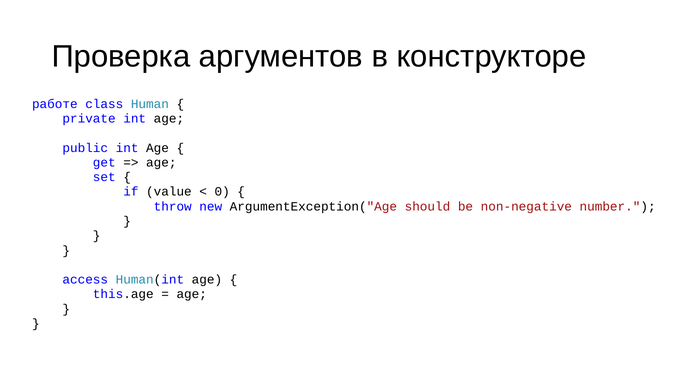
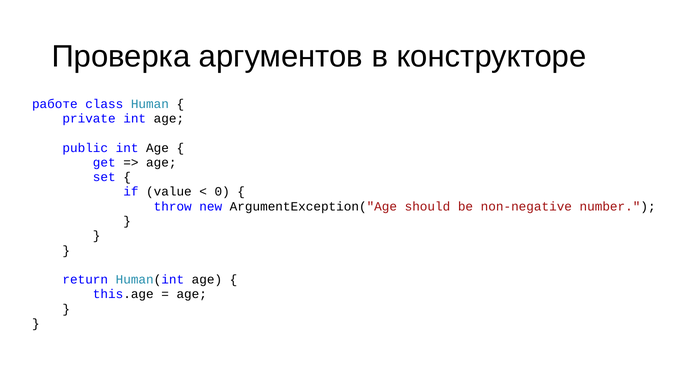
access: access -> return
